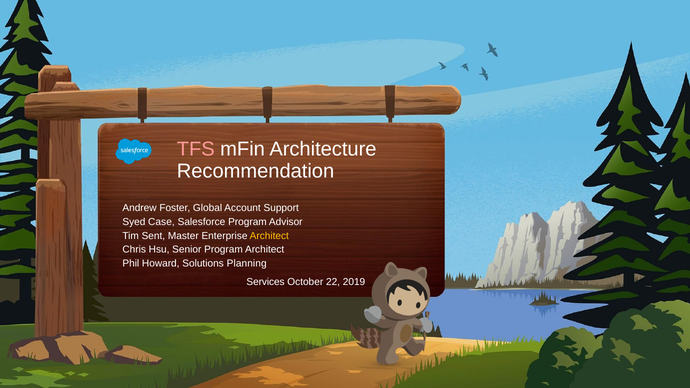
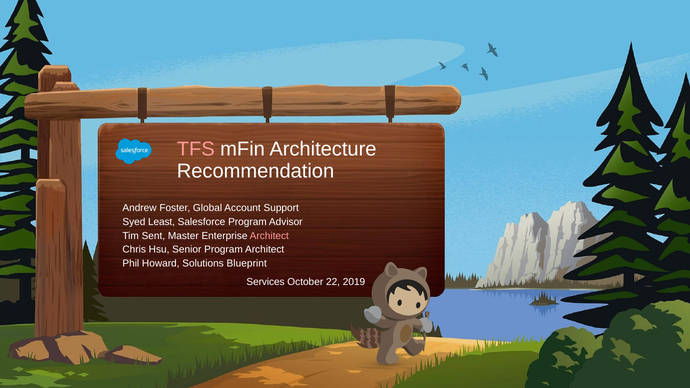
Case: Case -> Least
Architect at (269, 236) colour: yellow -> pink
Planning: Planning -> Blueprint
